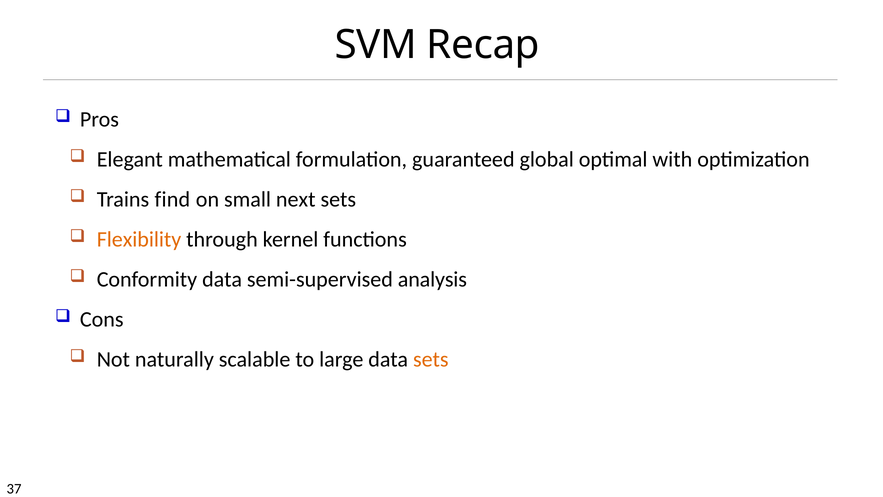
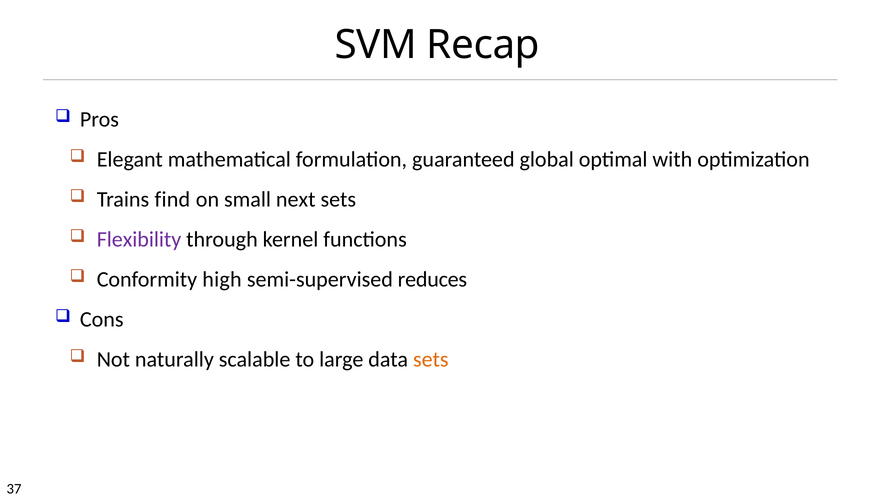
Flexibility colour: orange -> purple
Conformity data: data -> high
analysis: analysis -> reduces
